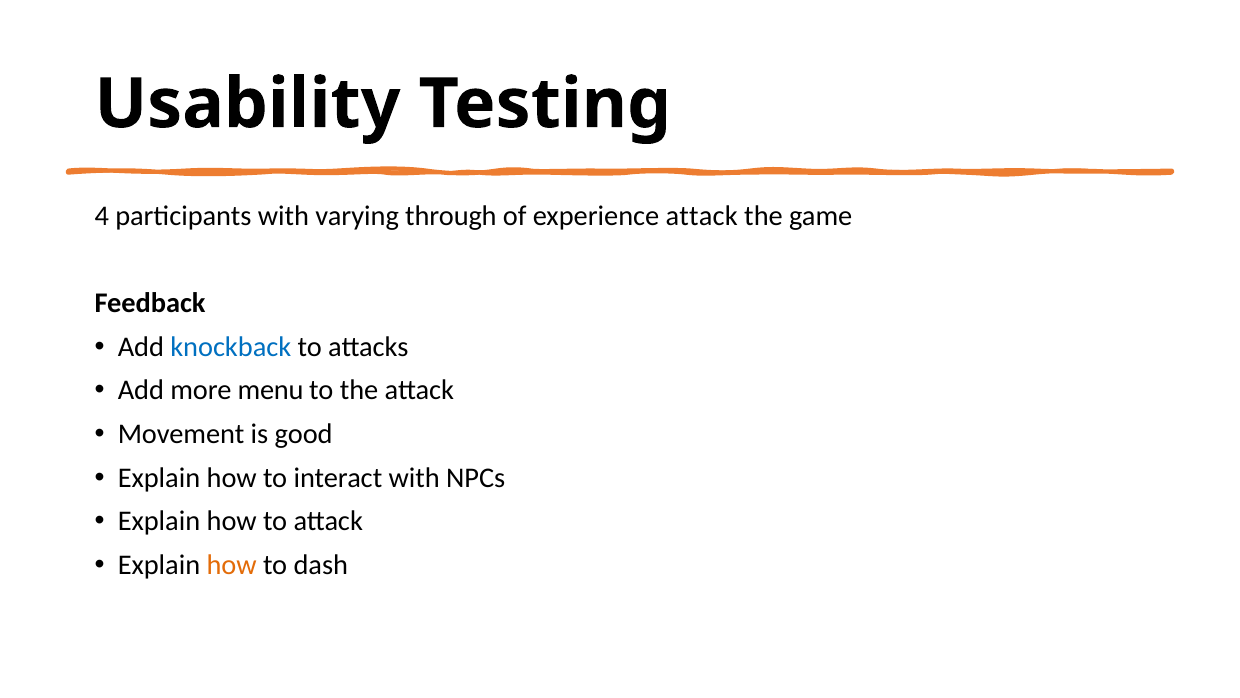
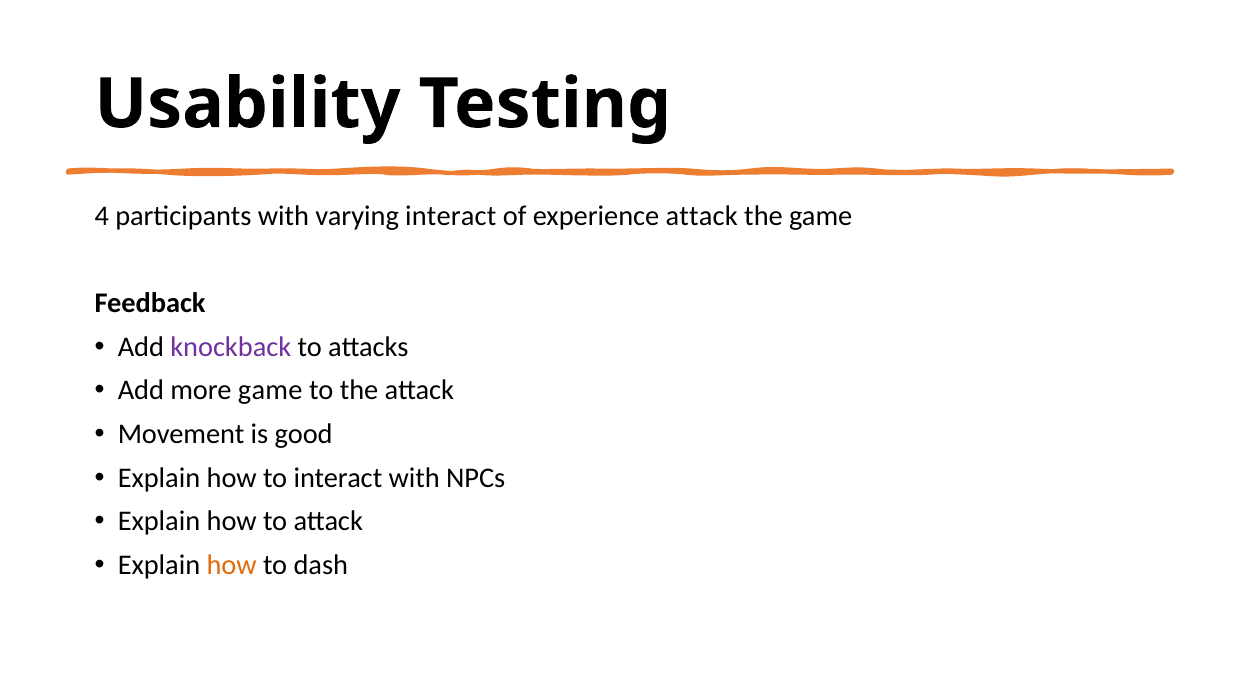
varying through: through -> interact
knockback colour: blue -> purple
more menu: menu -> game
